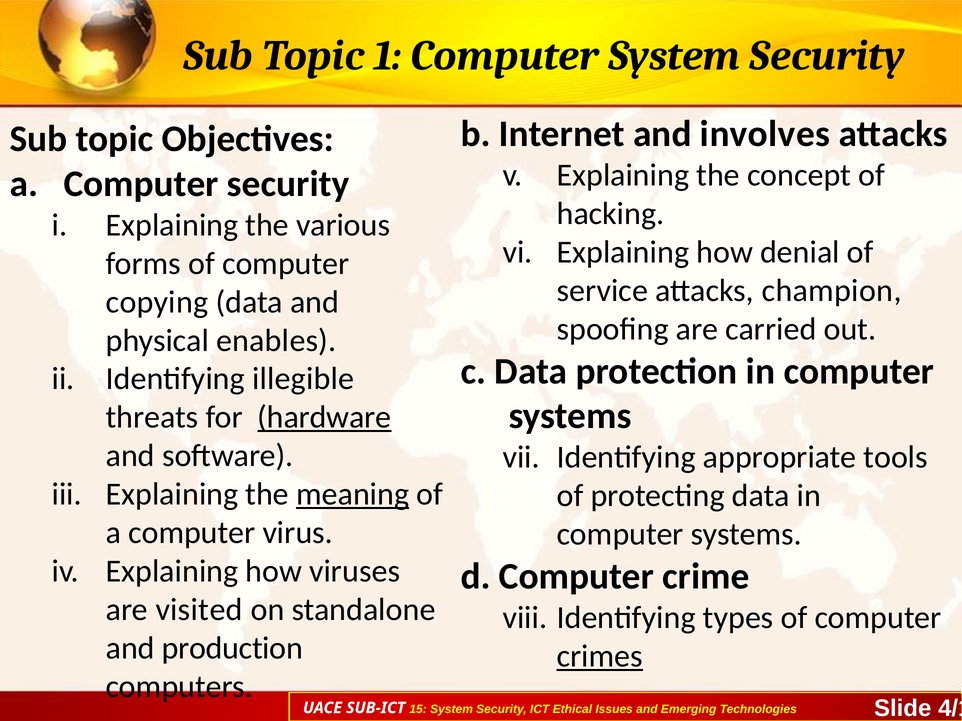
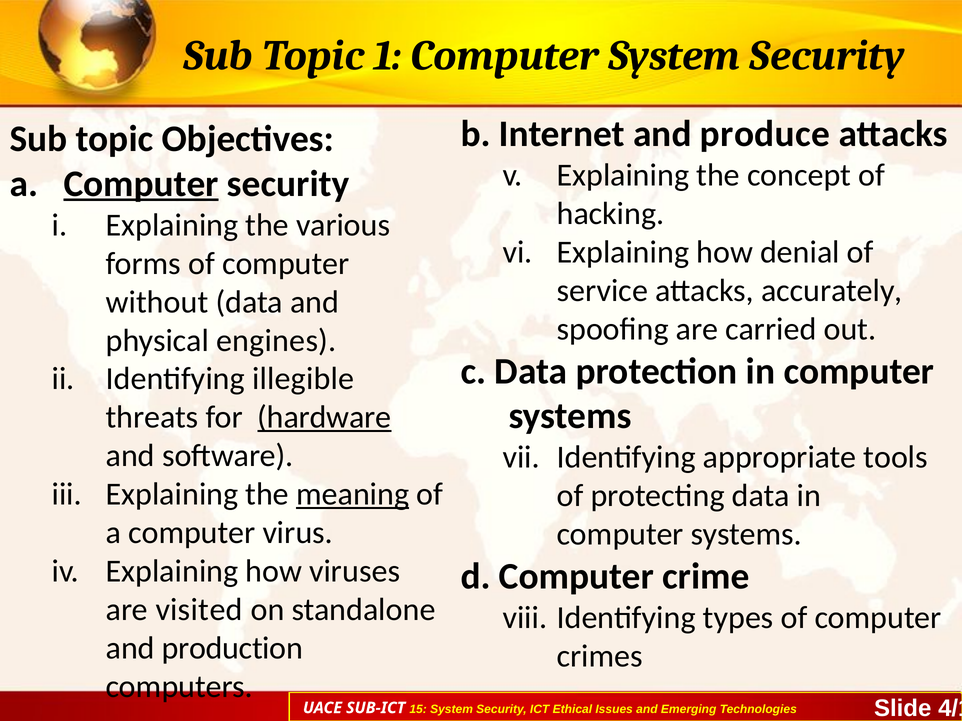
involves: involves -> produce
Computer at (141, 184) underline: none -> present
champion: champion -> accurately
copying: copying -> without
enables: enables -> engines
crimes underline: present -> none
